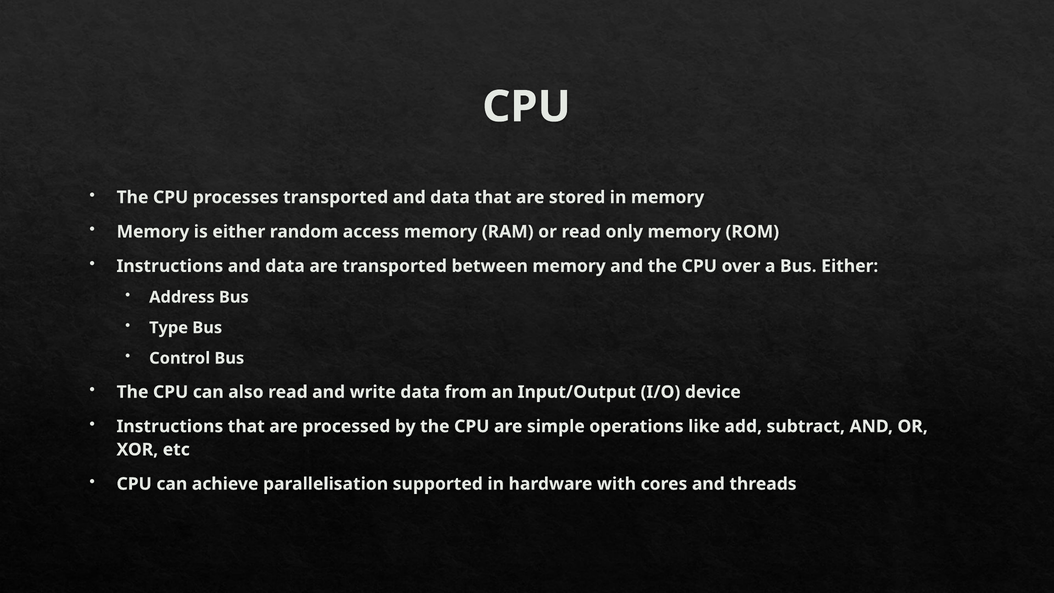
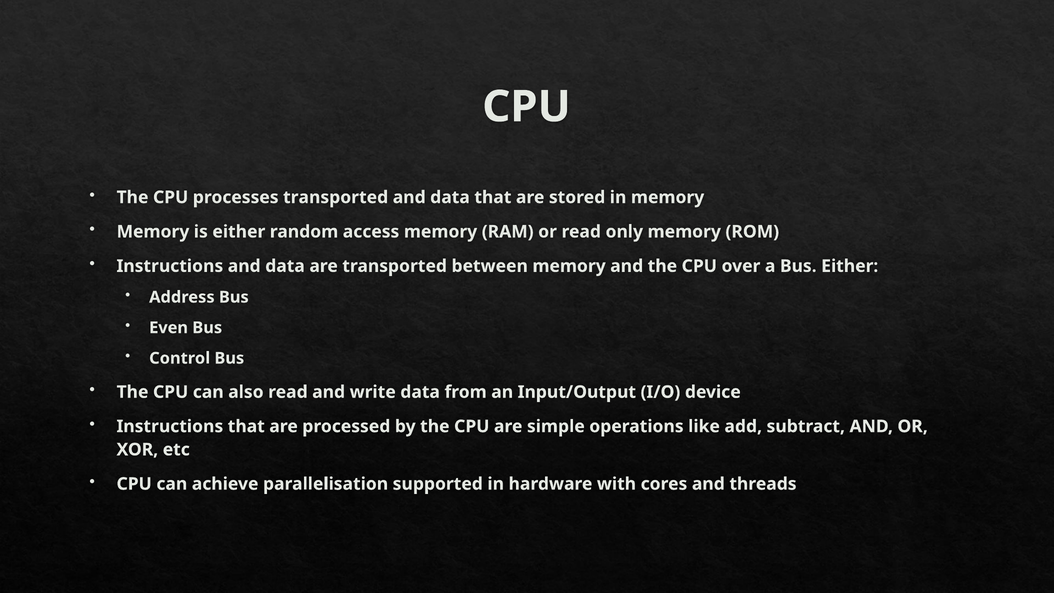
Type: Type -> Even
